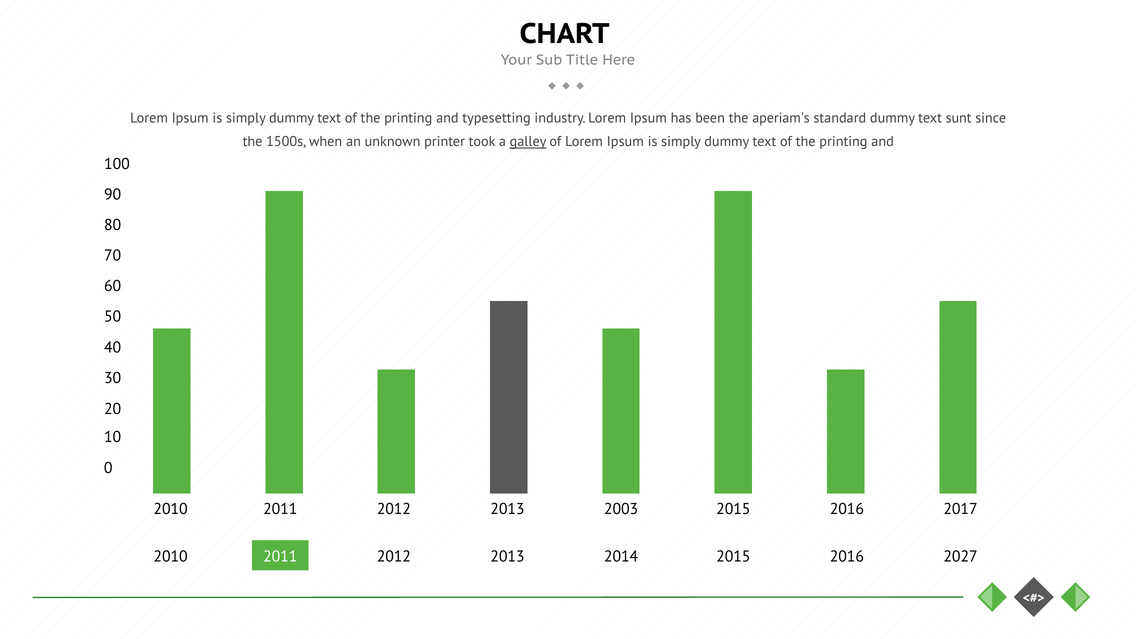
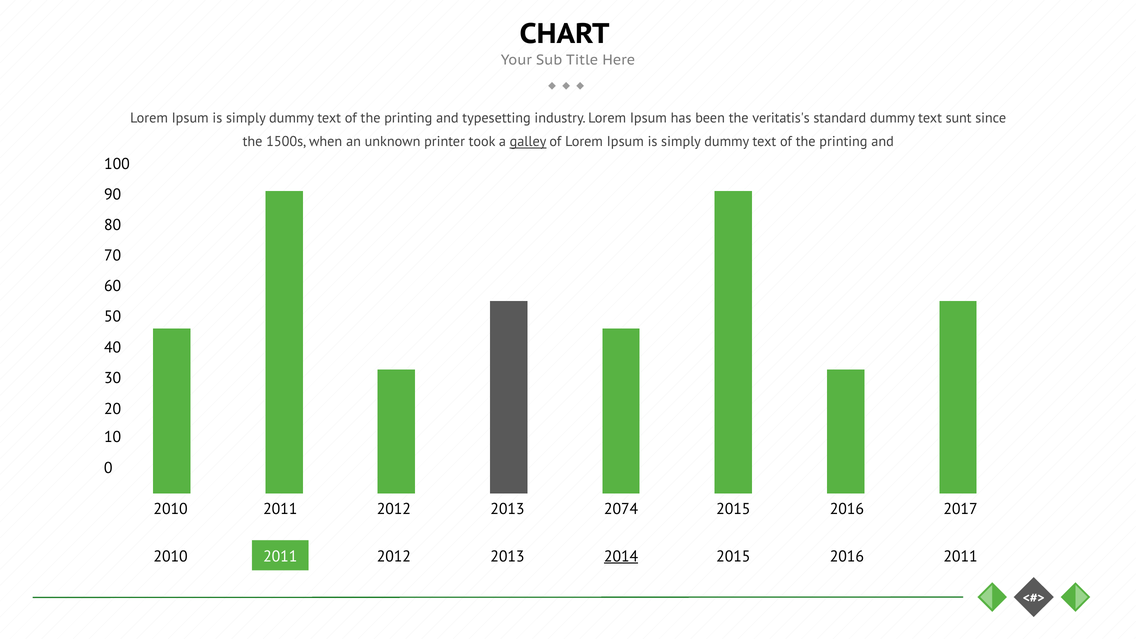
aperiam's: aperiam's -> veritatis's
2003: 2003 -> 2074
2014 underline: none -> present
2016 2027: 2027 -> 2011
